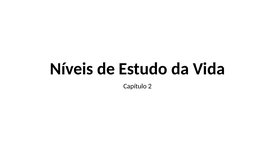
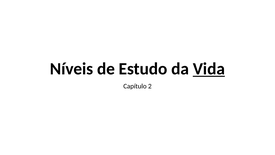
Vida underline: none -> present
